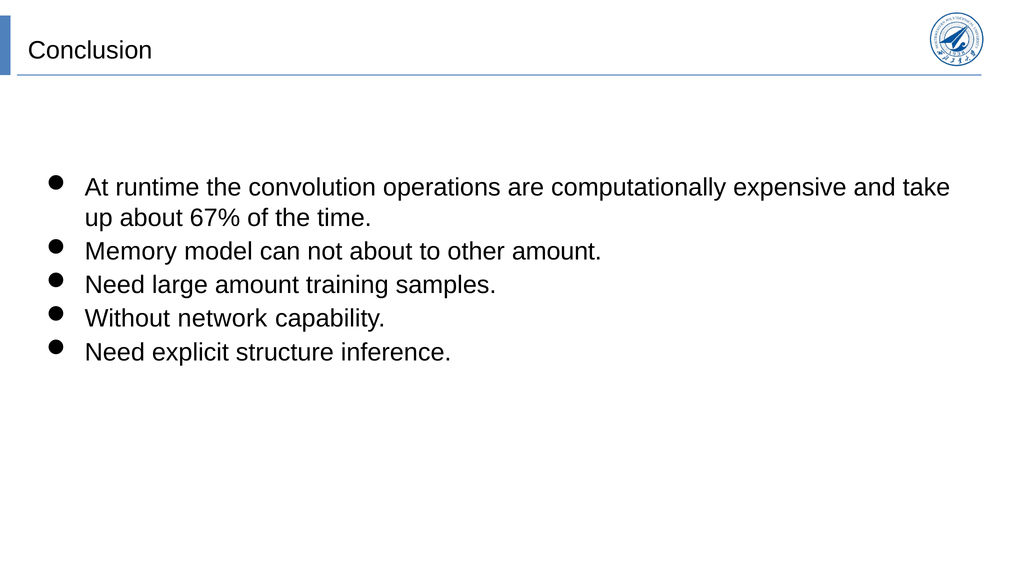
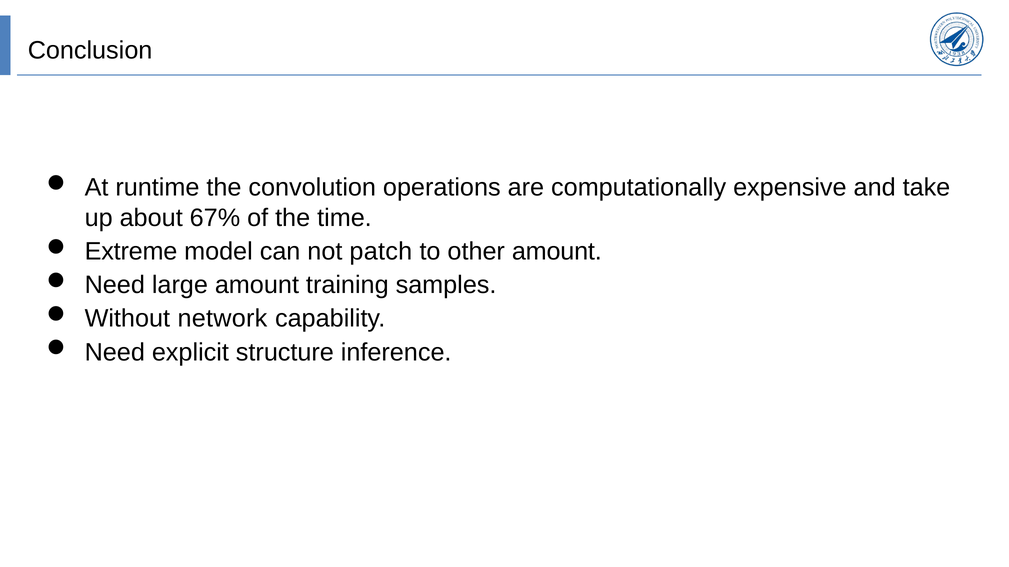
Memory: Memory -> Extreme
not about: about -> patch
